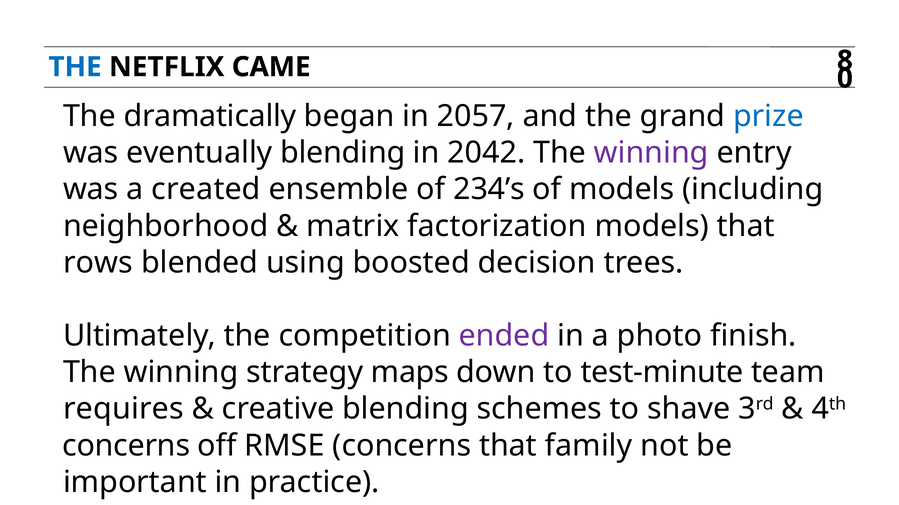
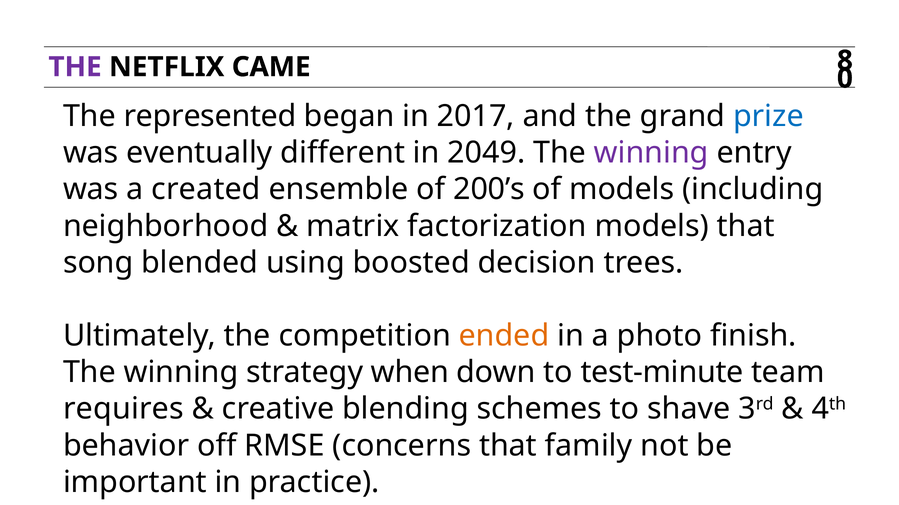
THE at (75, 67) colour: blue -> purple
dramatically: dramatically -> represented
2057: 2057 -> 2017
eventually blending: blending -> different
2042: 2042 -> 2049
234’s: 234’s -> 200’s
rows: rows -> song
ended colour: purple -> orange
maps: maps -> when
concerns at (126, 445): concerns -> behavior
